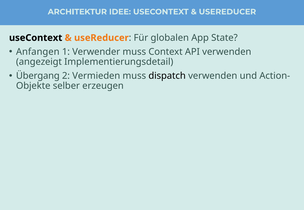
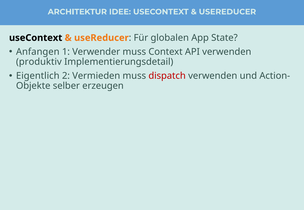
angezeigt: angezeigt -> produktiv
Übergang: Übergang -> Eigentlich
dispatch colour: black -> red
